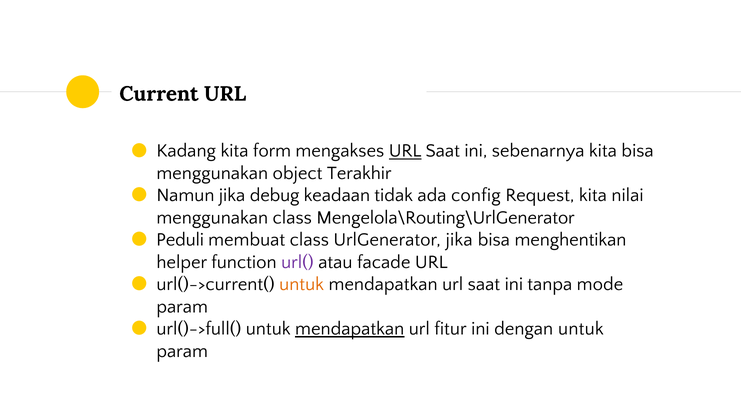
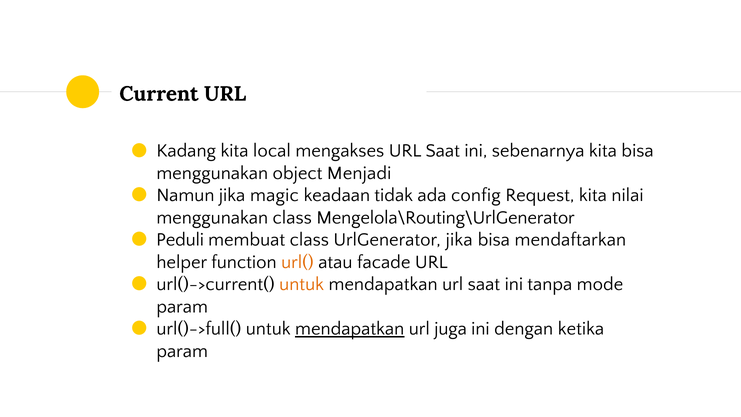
form: form -> local
URL at (405, 151) underline: present -> none
Terakhir: Terakhir -> Menjadi
debug: debug -> magic
menghentikan: menghentikan -> mendaftarkan
url( colour: purple -> orange
fitur: fitur -> juga
dengan untuk: untuk -> ketika
